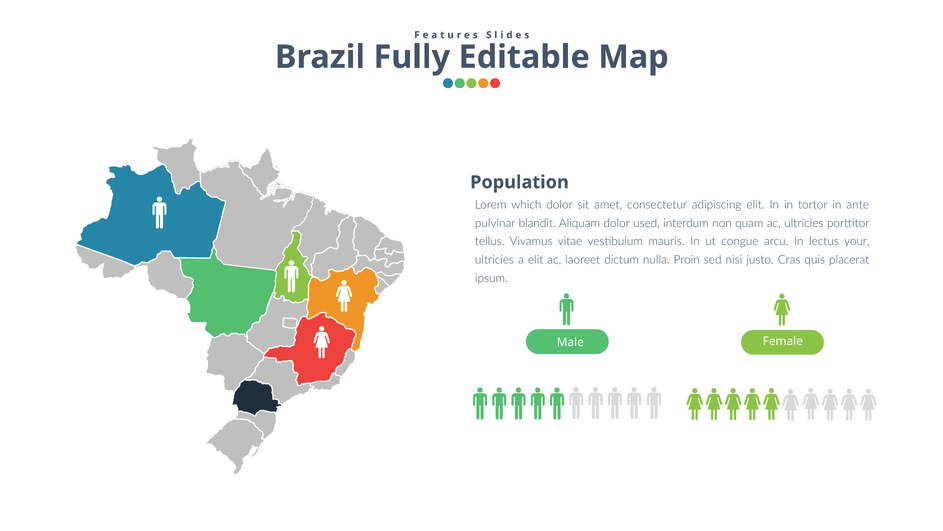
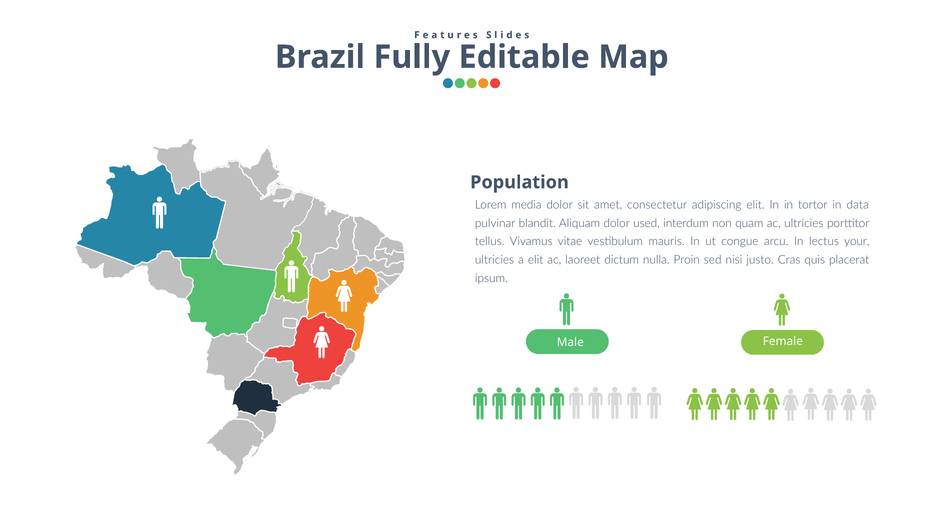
which: which -> media
ante: ante -> data
